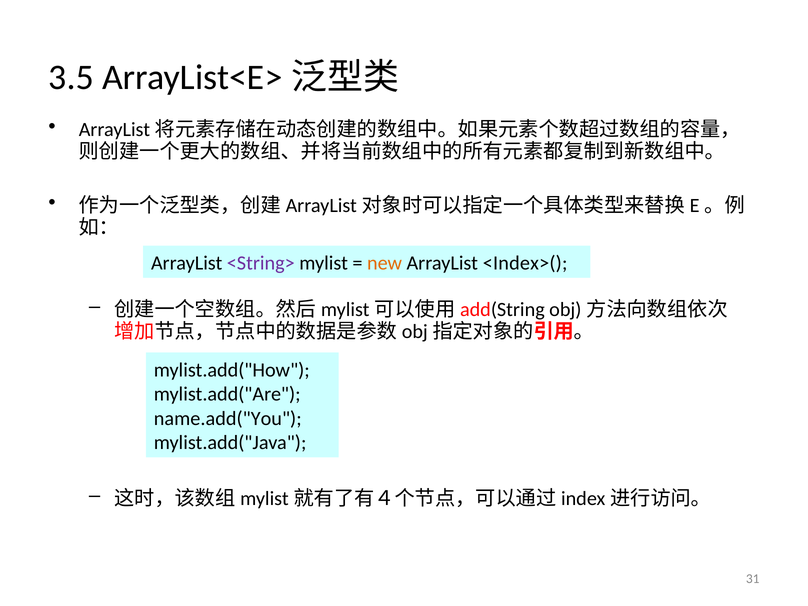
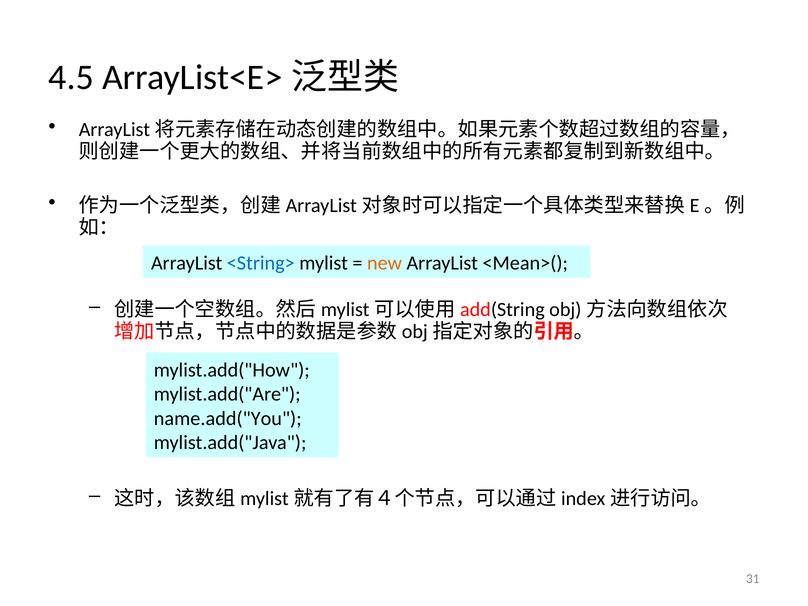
3.5: 3.5 -> 4.5
<String> colour: purple -> blue
<Index>(: <Index>( -> <Mean>(
